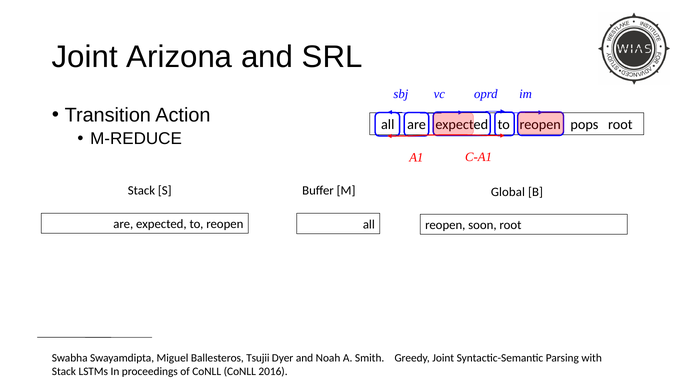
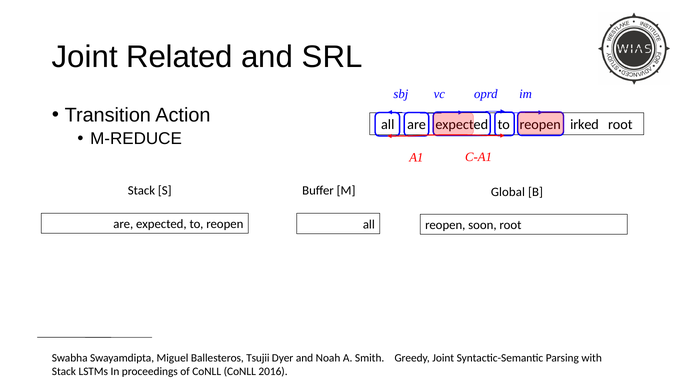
Arizona: Arizona -> Related
pops: pops -> irked
